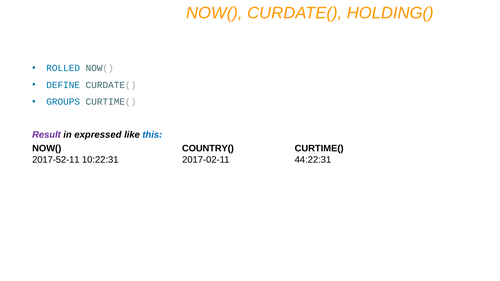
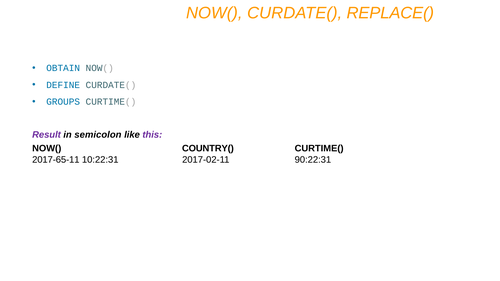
HOLDING(: HOLDING( -> REPLACE(
ROLLED: ROLLED -> OBTAIN
expressed: expressed -> semicolon
this colour: blue -> purple
2017-52-11: 2017-52-11 -> 2017-65-11
44:22:31: 44:22:31 -> 90:22:31
